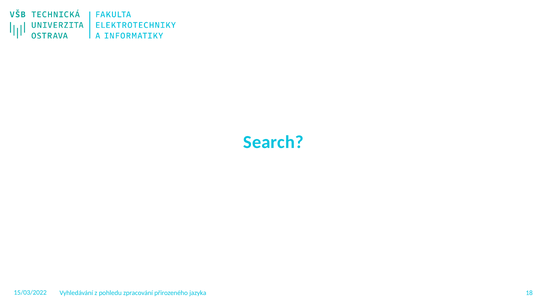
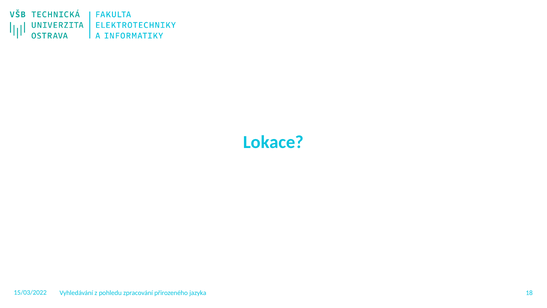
Search: Search -> Lokace
